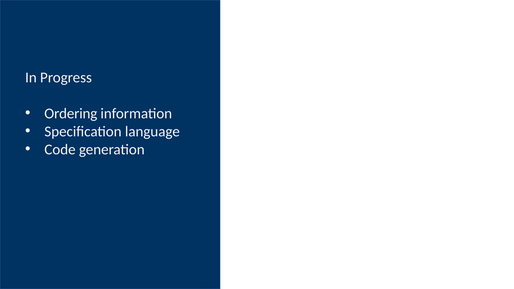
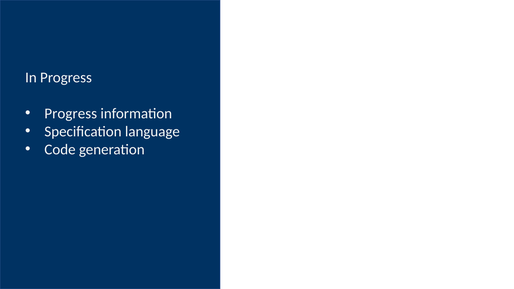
Ordering at (71, 113): Ordering -> Progress
